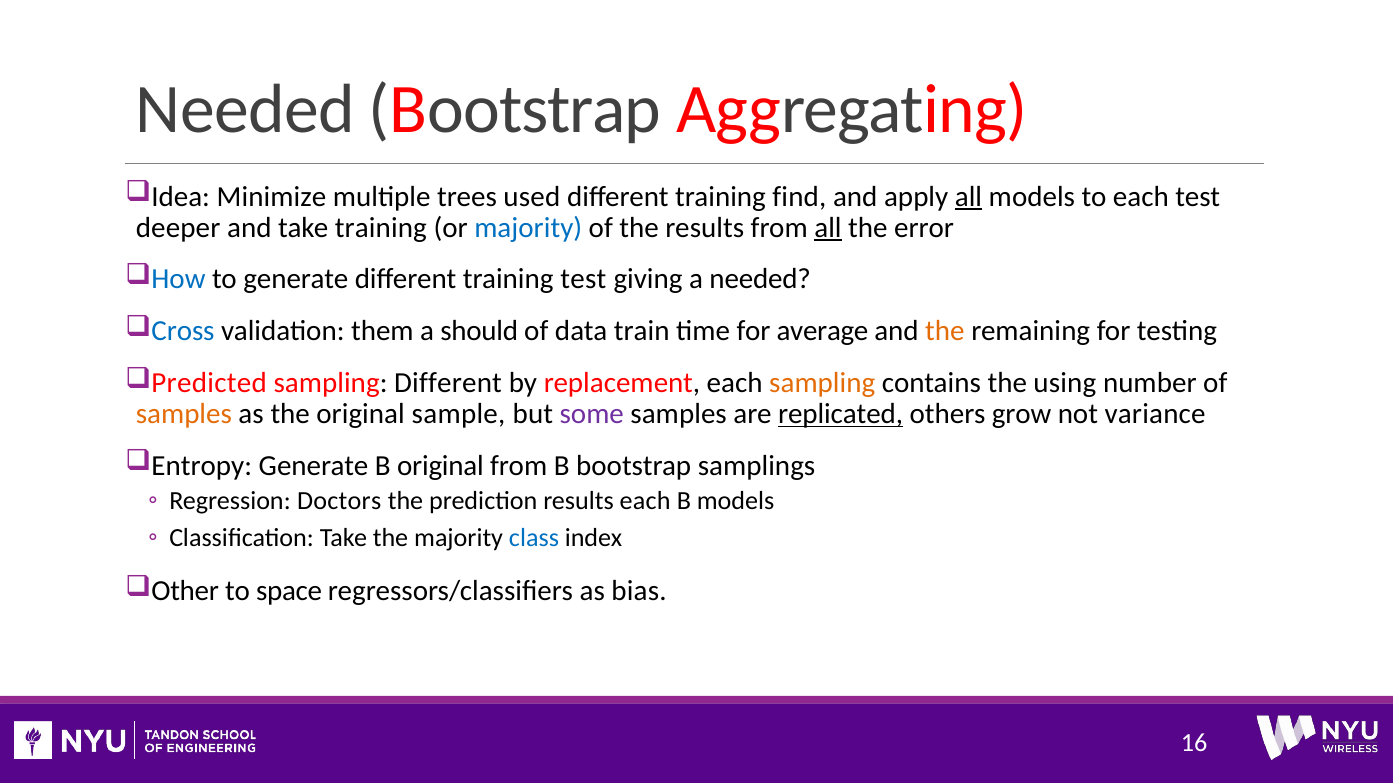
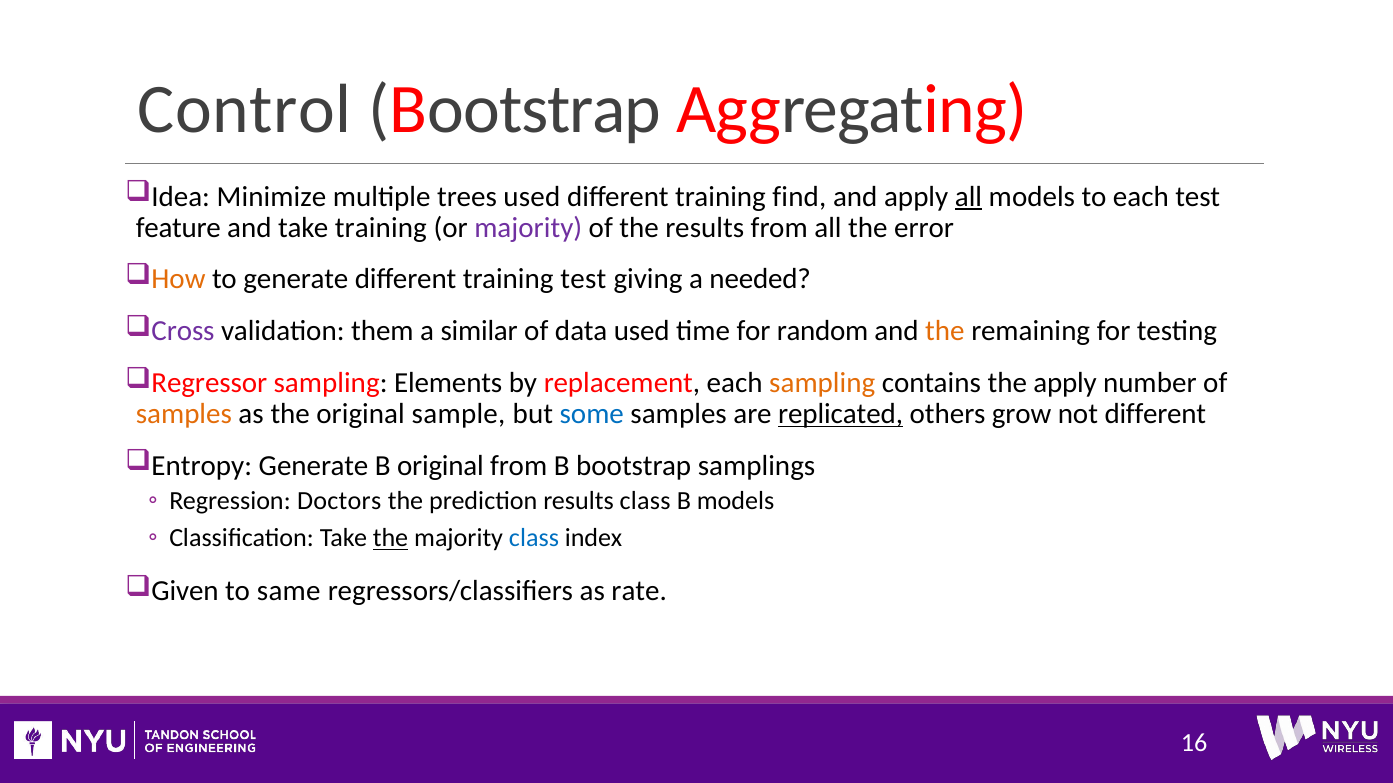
Needed at (245, 109): Needed -> Control
deeper: deeper -> feature
majority at (528, 228) colour: blue -> purple
all at (828, 228) underline: present -> none
How colour: blue -> orange
Cross colour: blue -> purple
should: should -> similar
data train: train -> used
average: average -> random
Predicted: Predicted -> Regressor
sampling Different: Different -> Elements
the using: using -> apply
some colour: purple -> blue
not variance: variance -> different
results each: each -> class
the at (391, 539) underline: none -> present
Other: Other -> Given
space: space -> same
bias: bias -> rate
